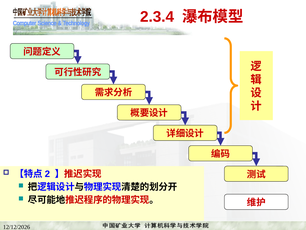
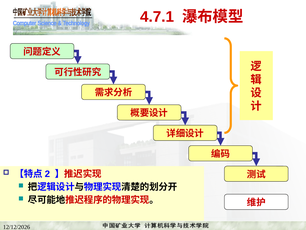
2.3.4: 2.3.4 -> 4.7.1
